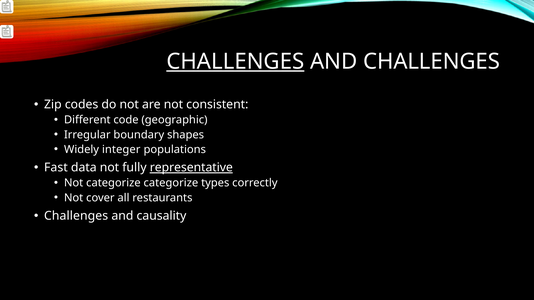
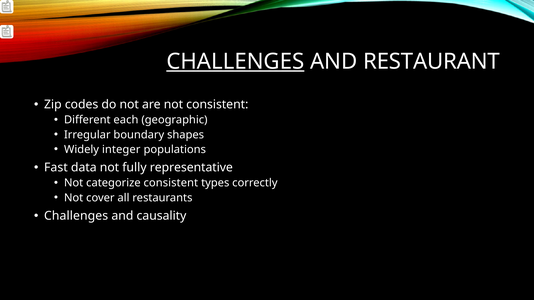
AND CHALLENGES: CHALLENGES -> RESTAURANT
code: code -> each
representative underline: present -> none
categorize categorize: categorize -> consistent
